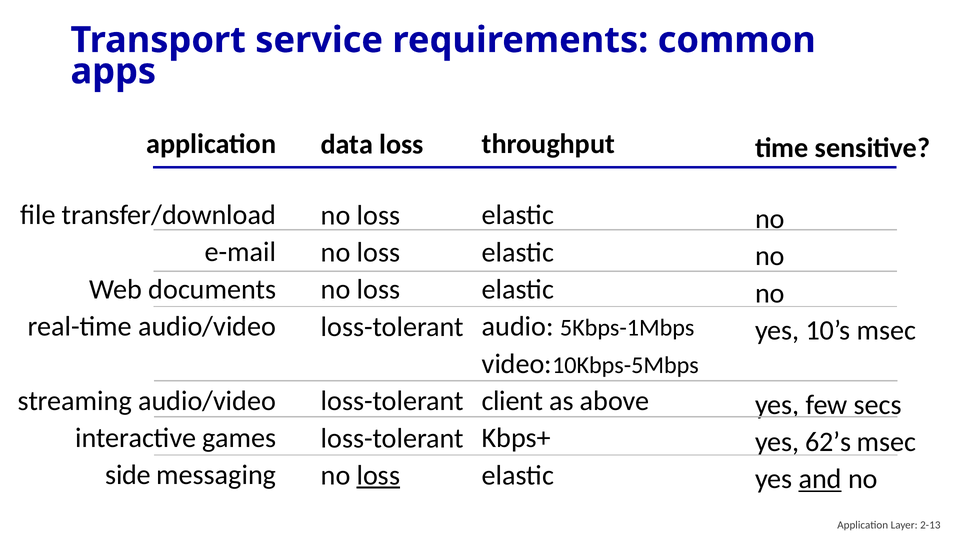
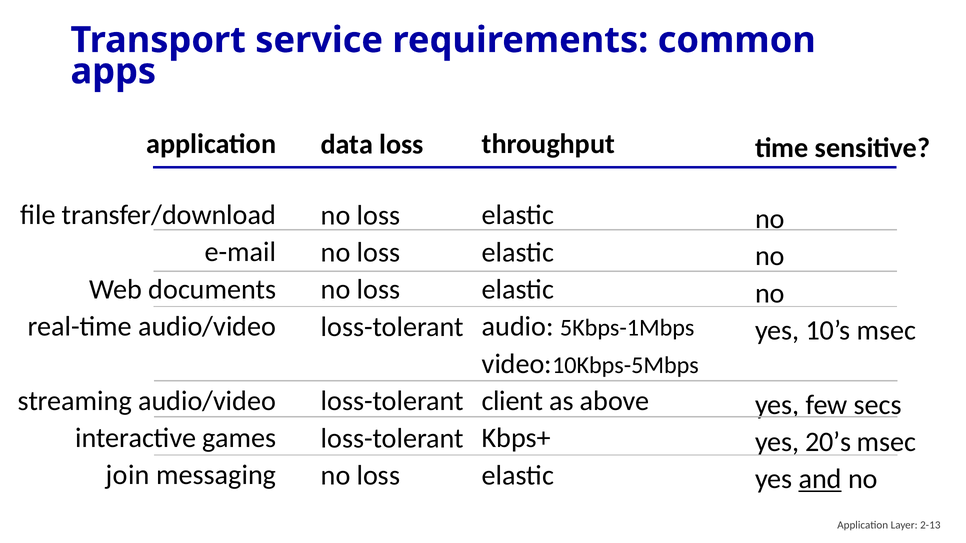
62’s: 62’s -> 20’s
side: side -> join
loss at (378, 476) underline: present -> none
